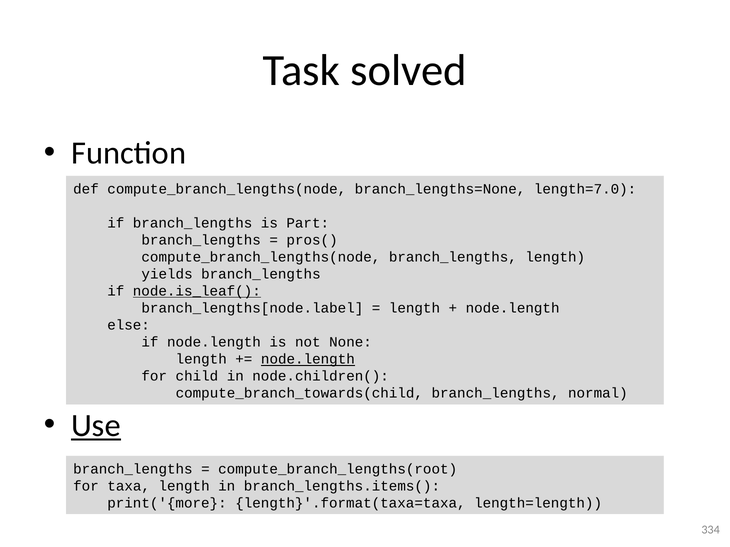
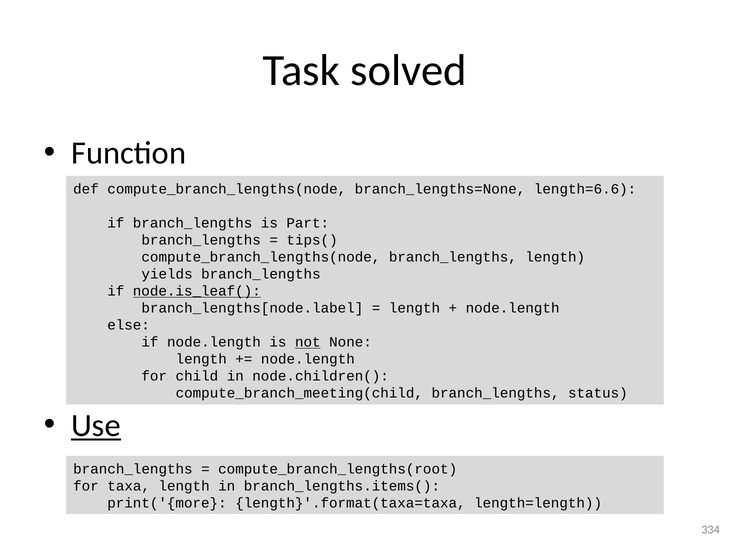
length=7.0: length=7.0 -> length=6.6
pros(: pros( -> tips(
not underline: none -> present
node.length at (308, 360) underline: present -> none
compute_branch_towards(child: compute_branch_towards(child -> compute_branch_meeting(child
normal: normal -> status
